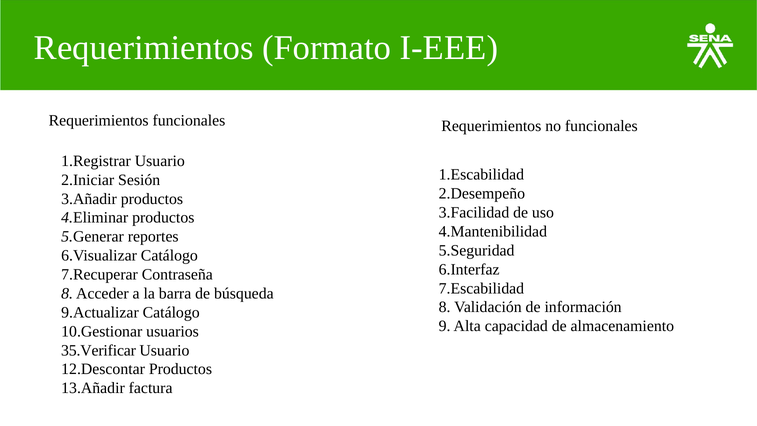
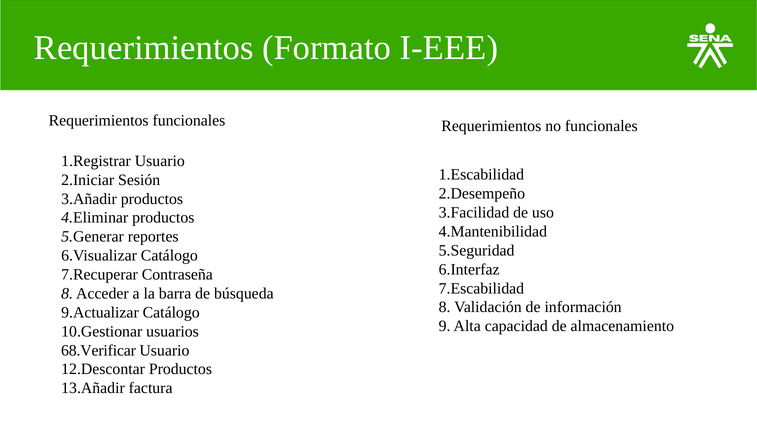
35.Verificar: 35.Verificar -> 68.Verificar
